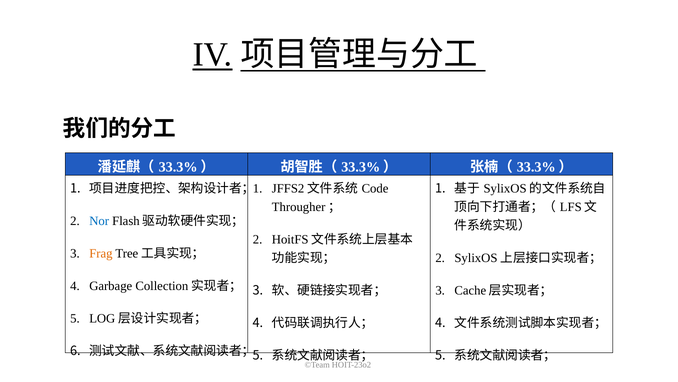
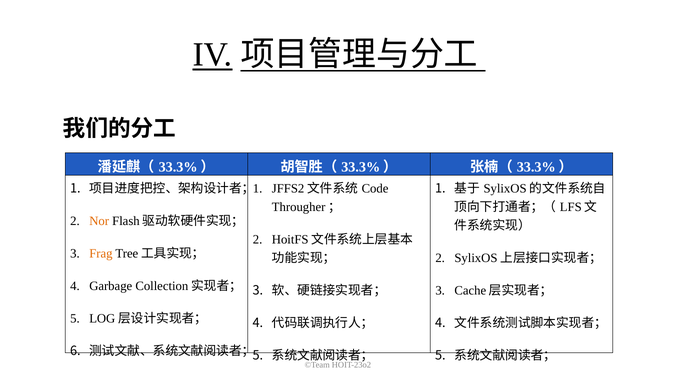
Nor colour: blue -> orange
